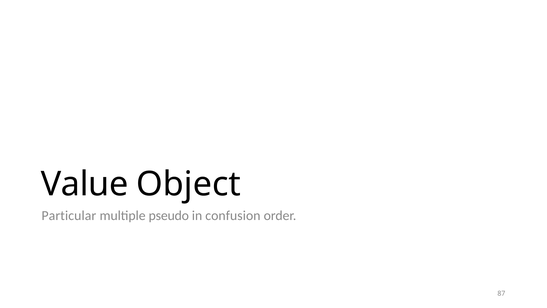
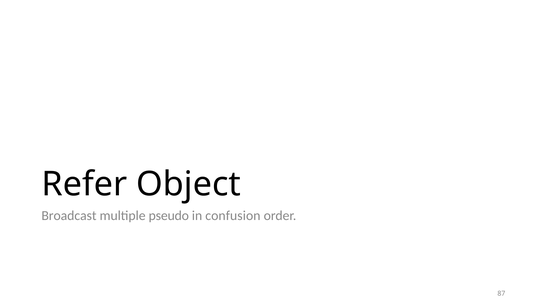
Value: Value -> Refer
Particular: Particular -> Broadcast
